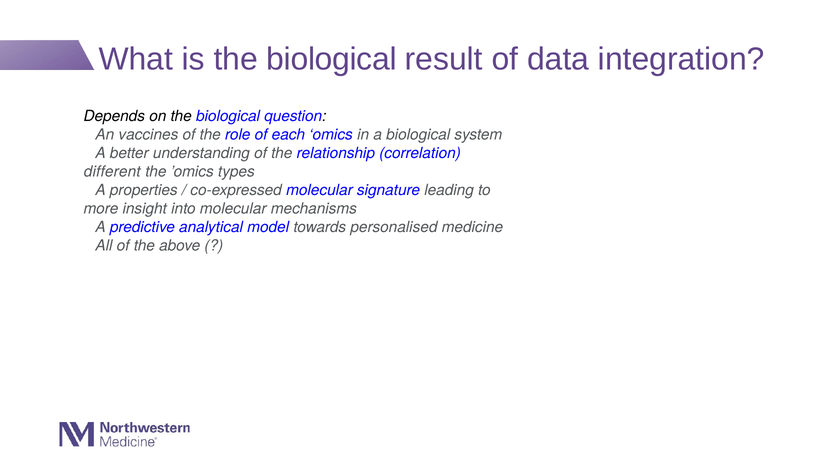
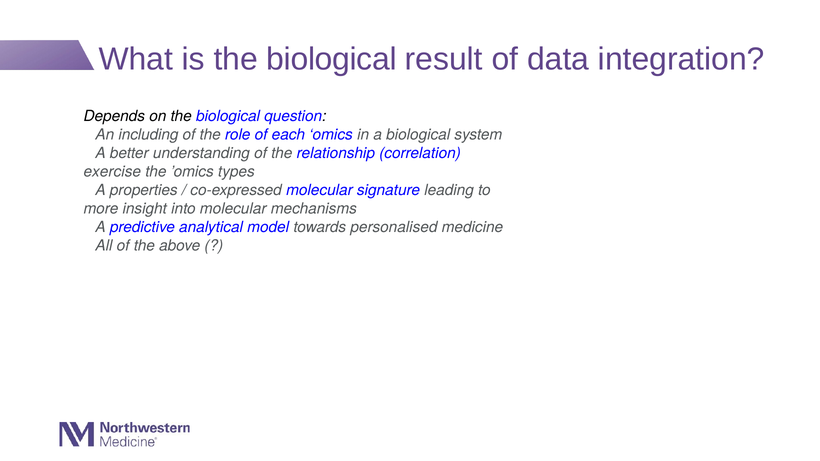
vaccines: vaccines -> including
different: different -> exercise
